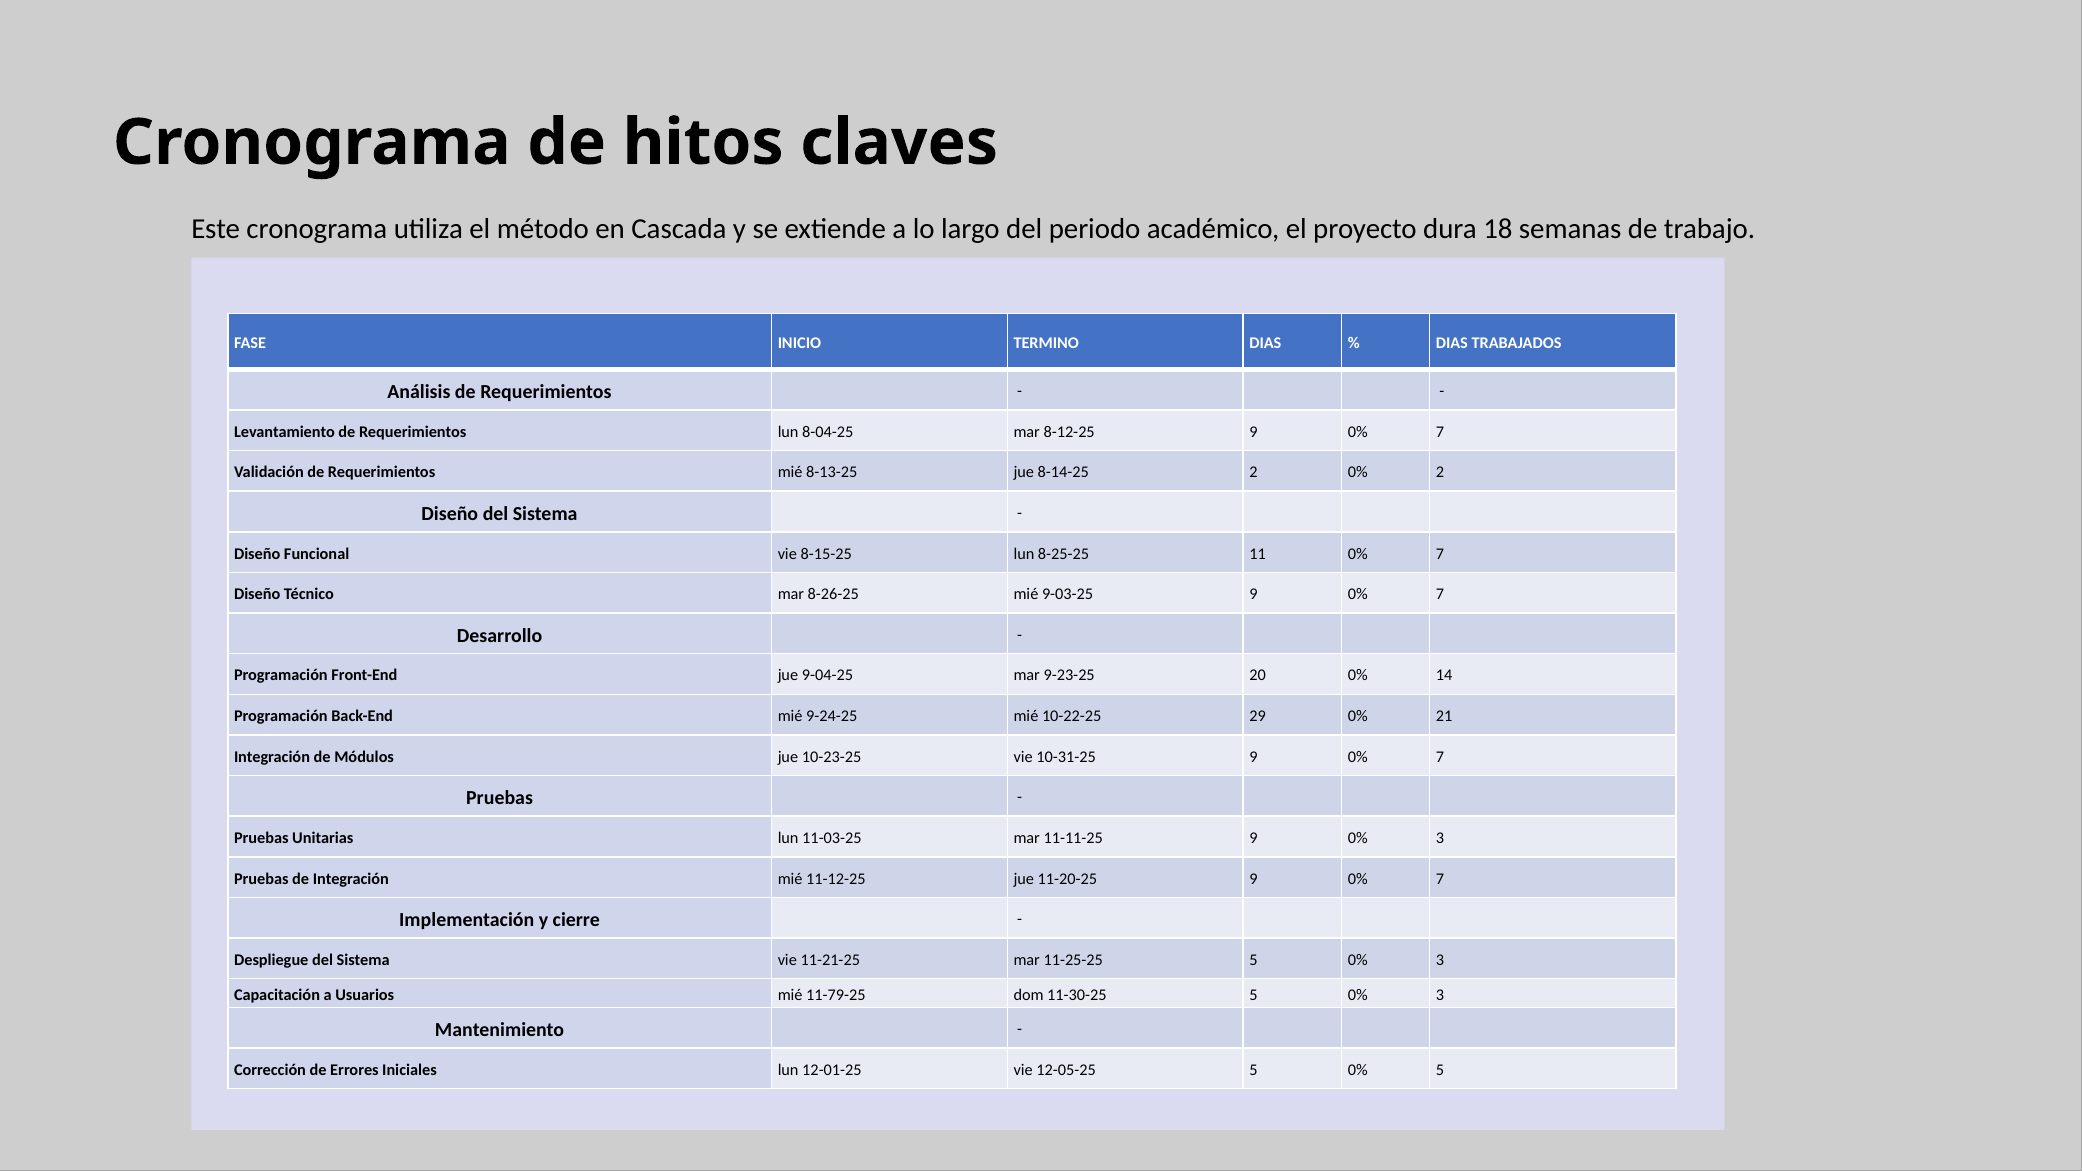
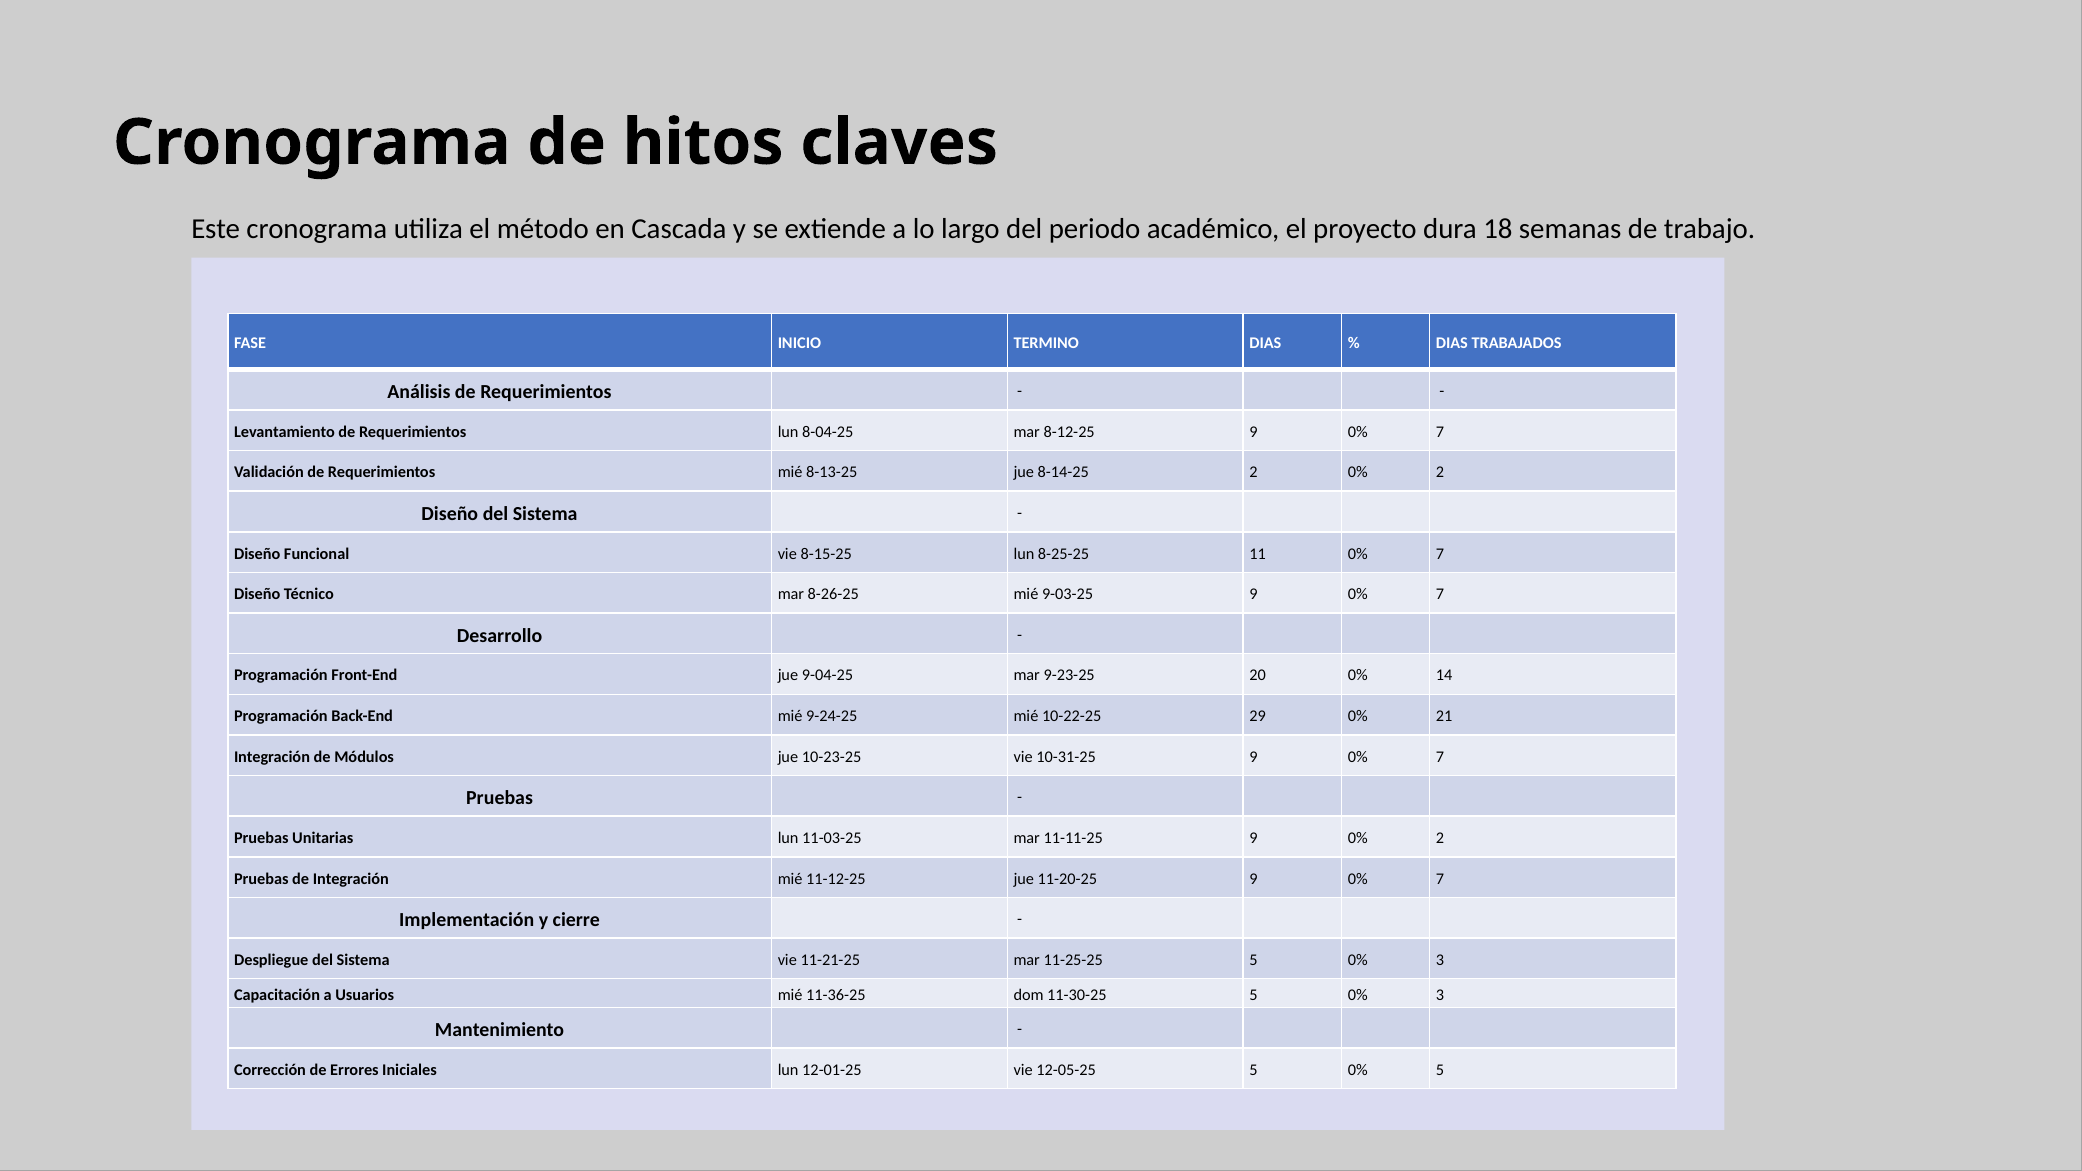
9 0% 3: 3 -> 2
11-79-25: 11-79-25 -> 11-36-25
